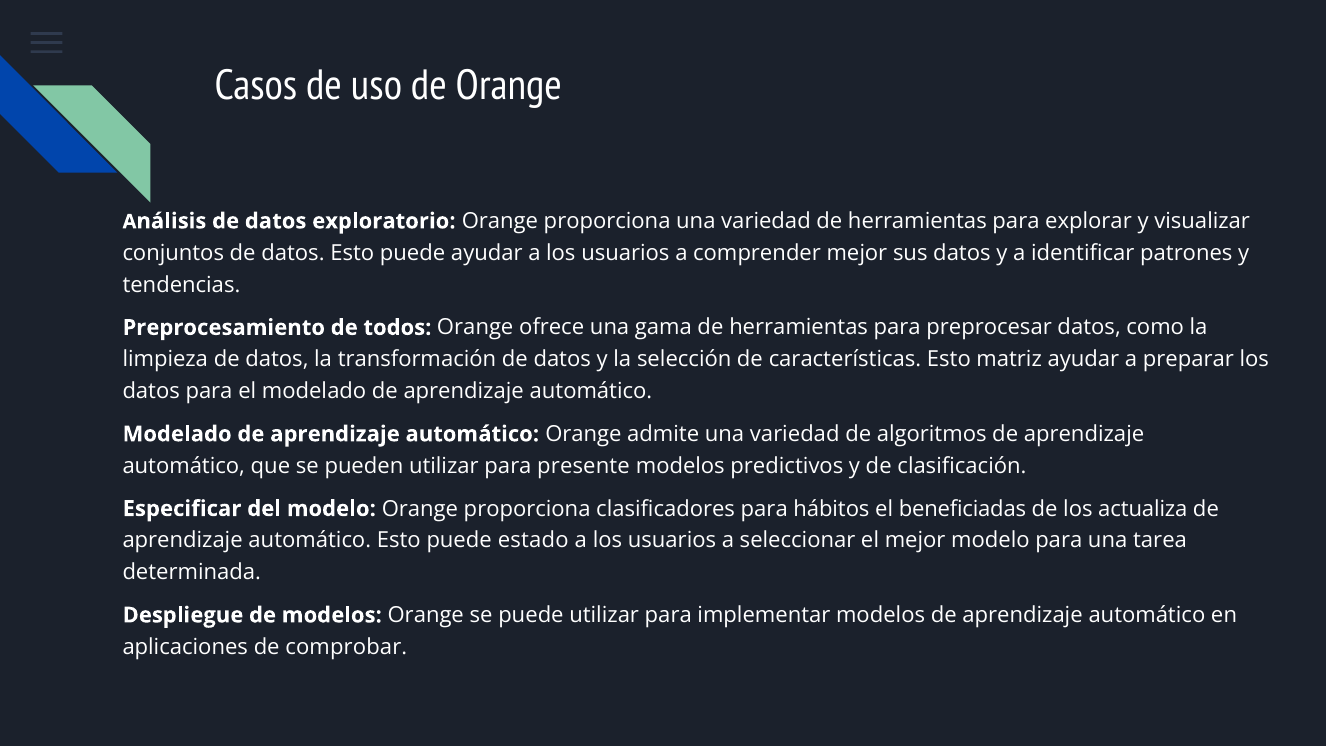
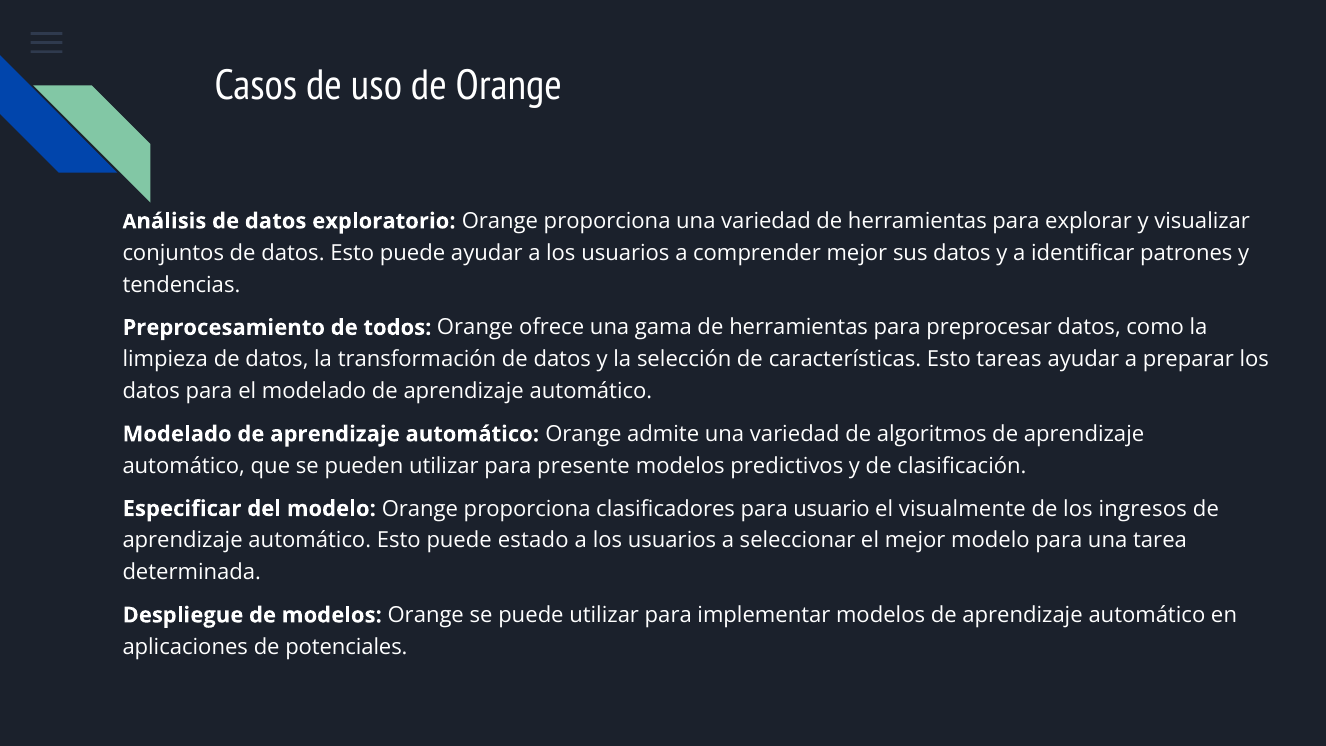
matriz: matriz -> tareas
hábitos: hábitos -> usuario
beneficiadas: beneficiadas -> visualmente
actualiza: actualiza -> ingresos
comprobar: comprobar -> potenciales
